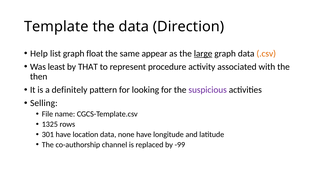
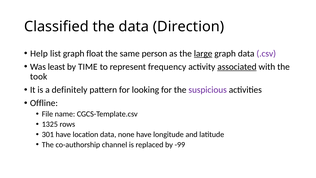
Template: Template -> Classified
appear: appear -> person
.csv colour: orange -> purple
THAT: THAT -> TIME
procedure: procedure -> frequency
associated underline: none -> present
then: then -> took
Selling: Selling -> Offline
